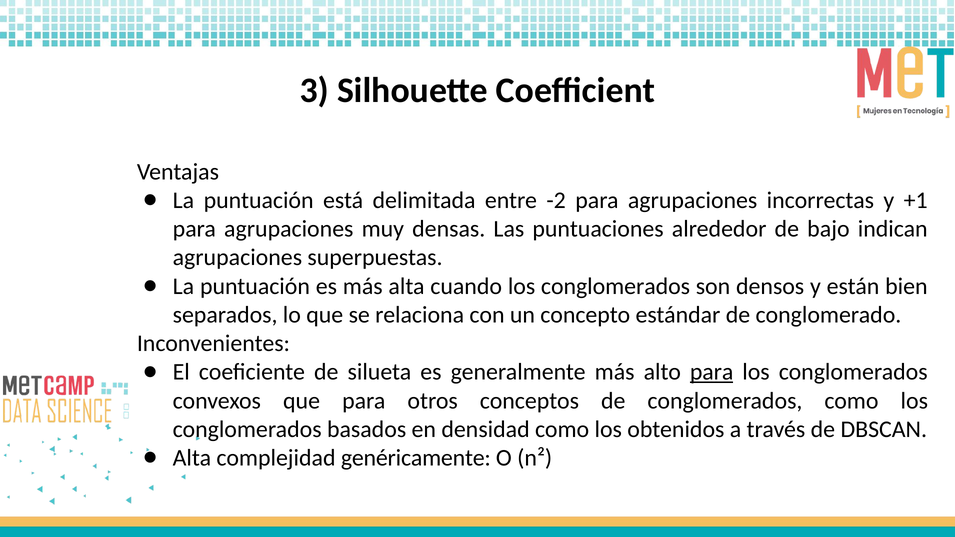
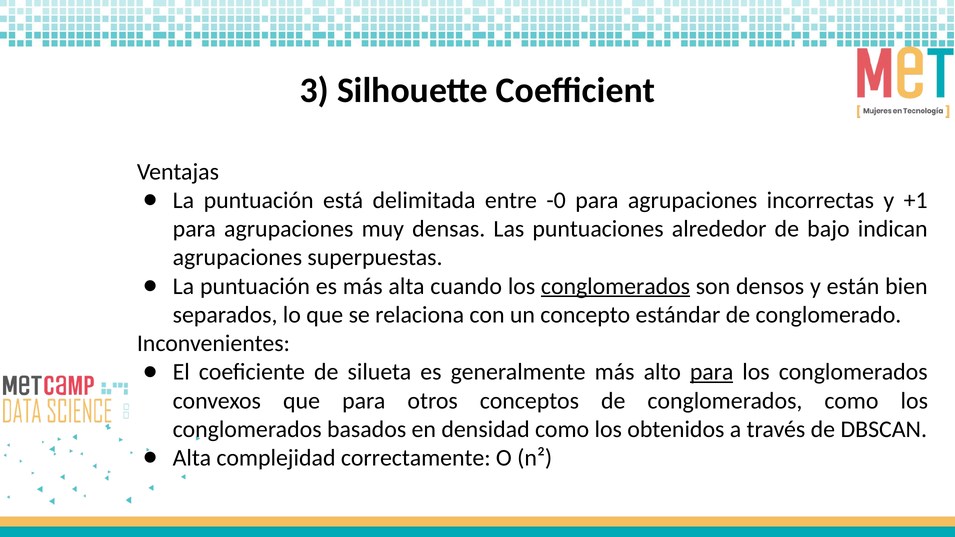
-2: -2 -> -0
conglomerados at (616, 286) underline: none -> present
genéricamente: genéricamente -> correctamente
